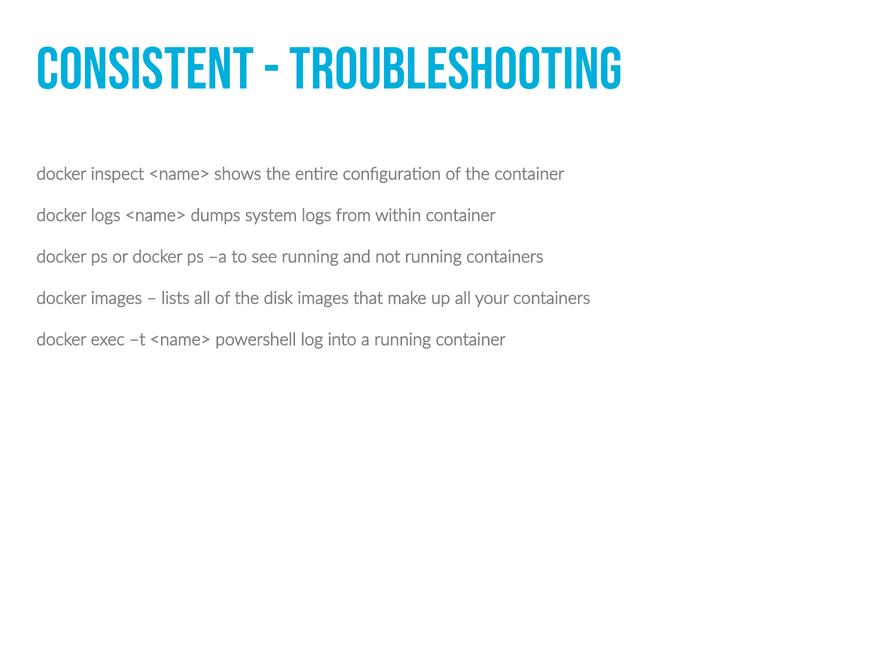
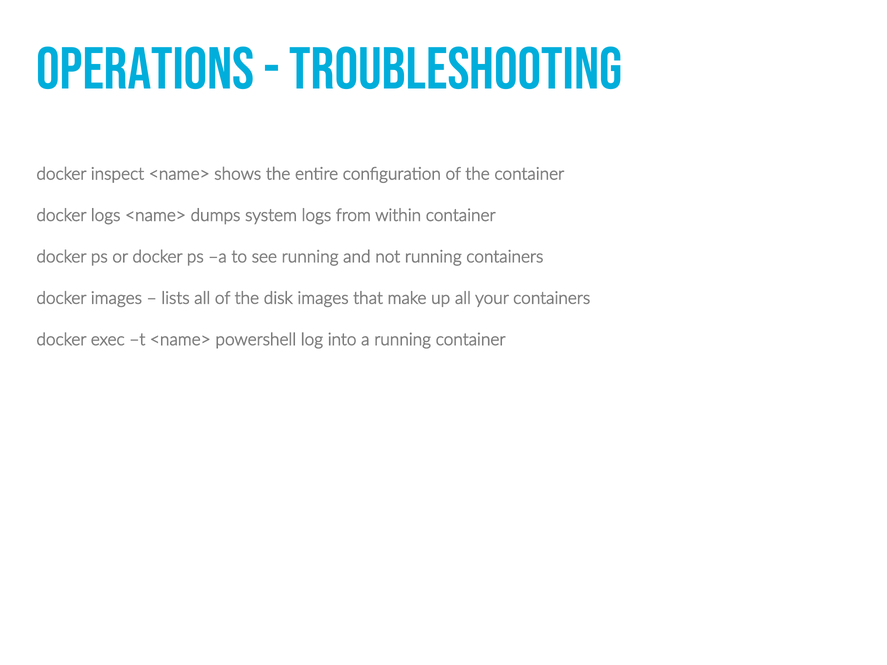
Consistent: Consistent -> Operations
